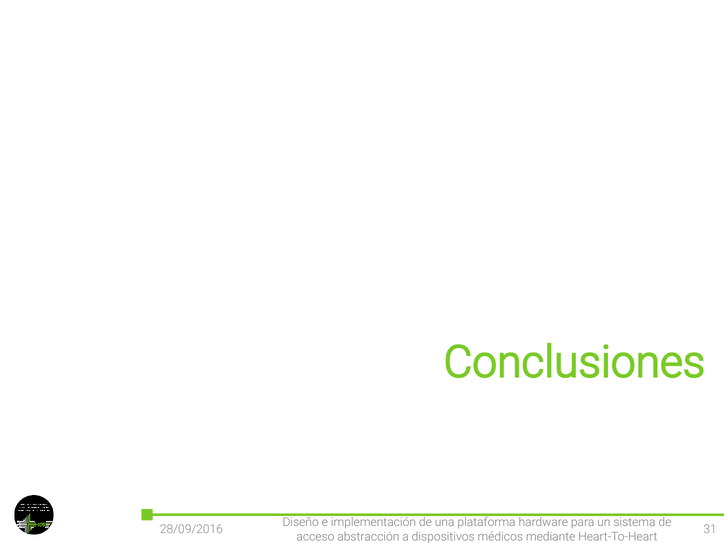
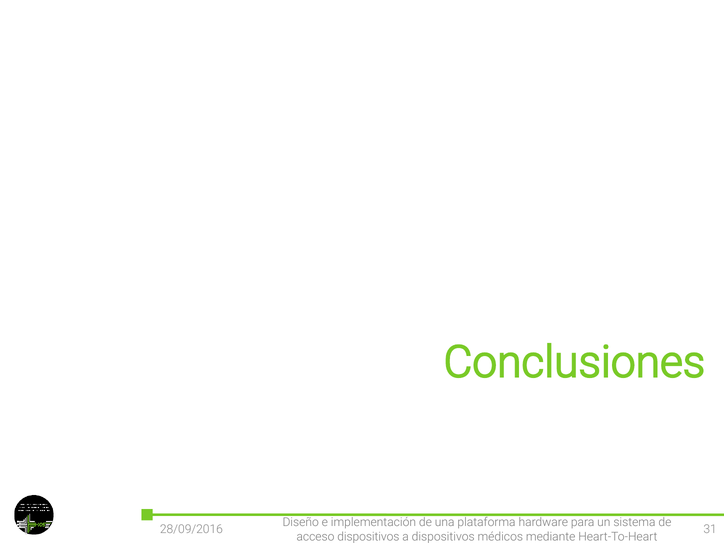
acceso abstracción: abstracción -> dispositivos
